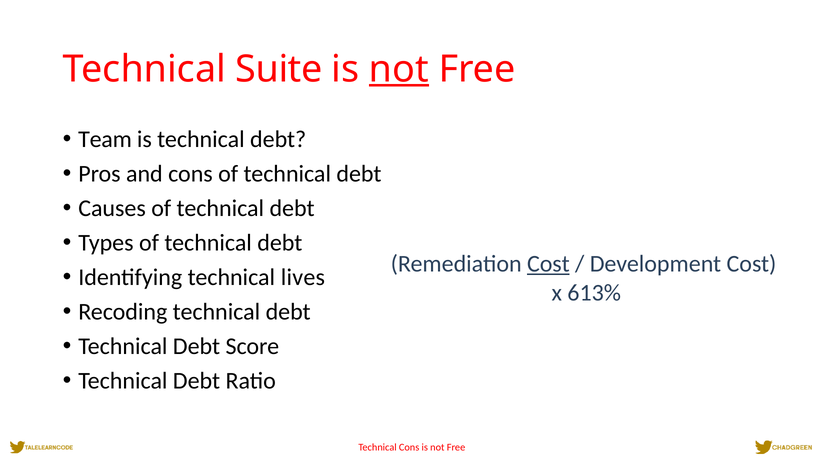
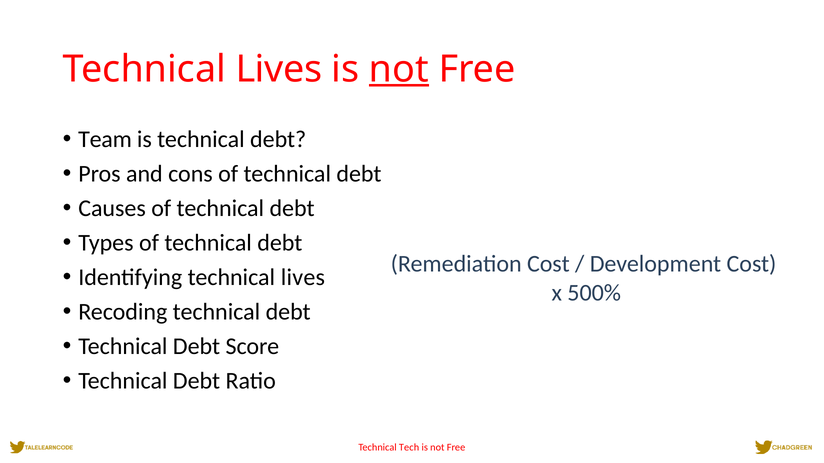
Suite at (279, 69): Suite -> Lives
Cost at (548, 264) underline: present -> none
613%: 613% -> 500%
Technical Cons: Cons -> Tech
